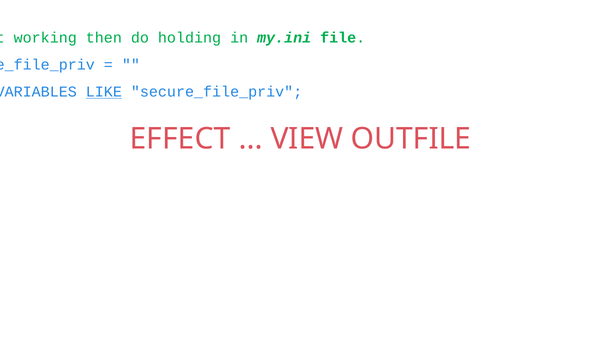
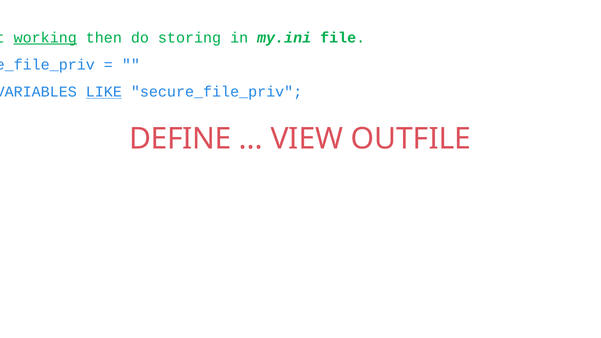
working underline: none -> present
holding: holding -> storing
EFFECT: EFFECT -> DEFINE
